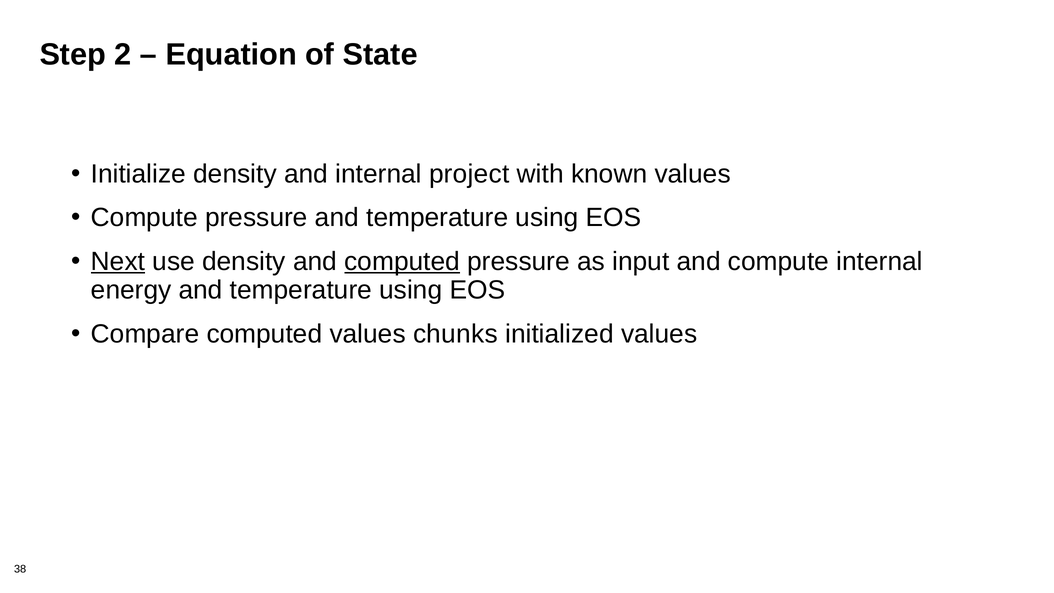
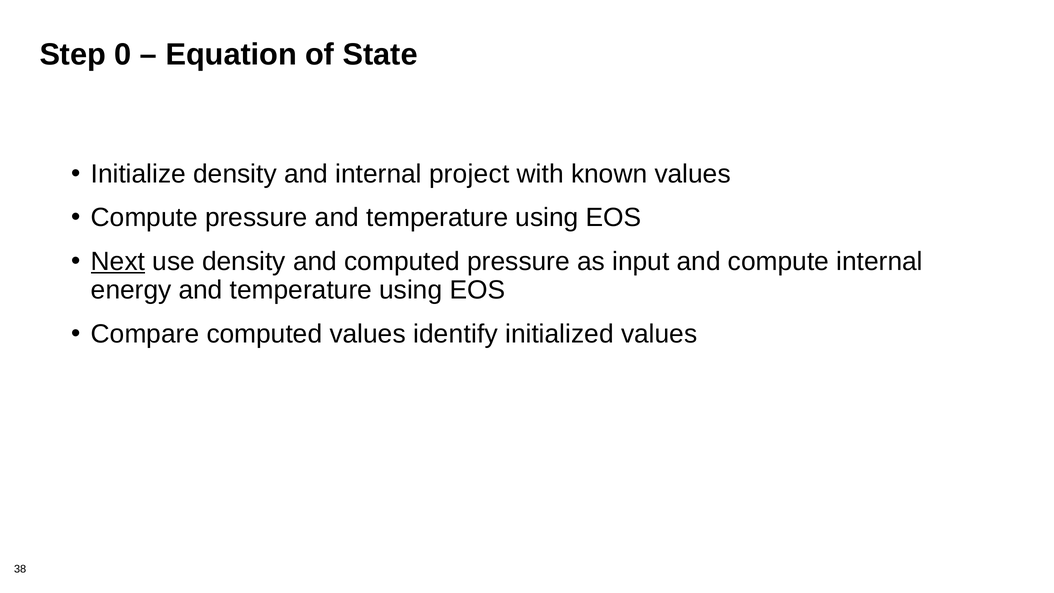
2: 2 -> 0
computed at (402, 262) underline: present -> none
chunks: chunks -> identify
